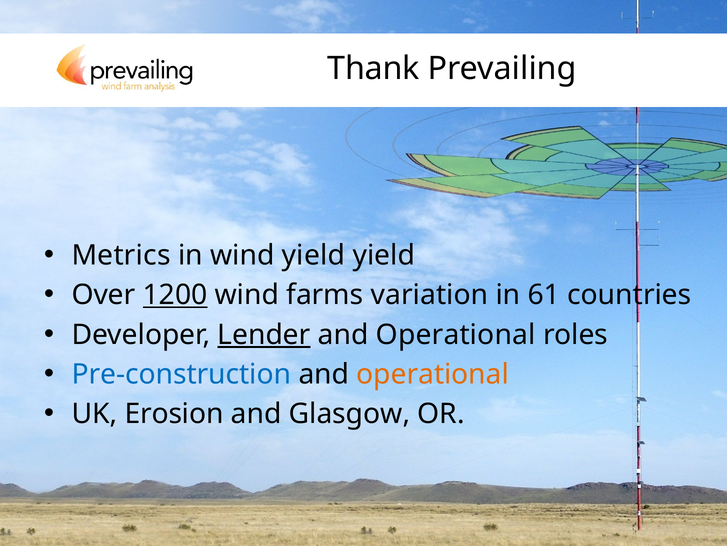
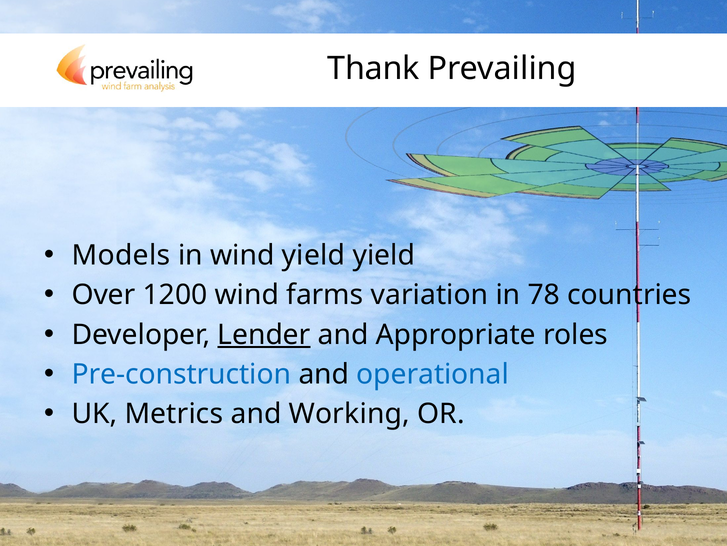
Metrics: Metrics -> Models
1200 underline: present -> none
61: 61 -> 78
Operational at (456, 334): Operational -> Appropriate
operational at (433, 374) colour: orange -> blue
Erosion: Erosion -> Metrics
Glasgow: Glasgow -> Working
